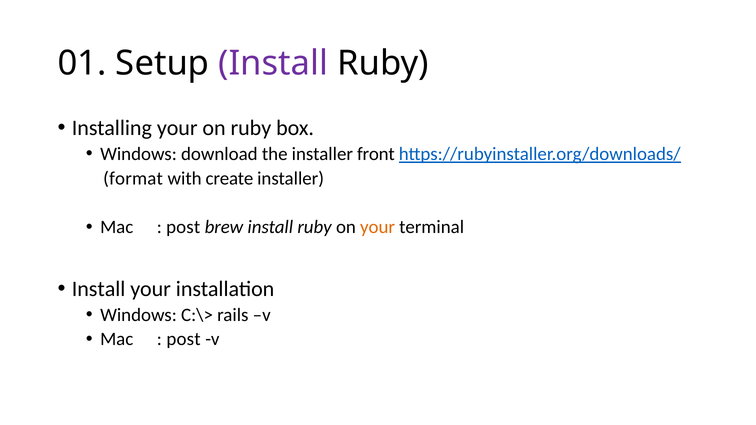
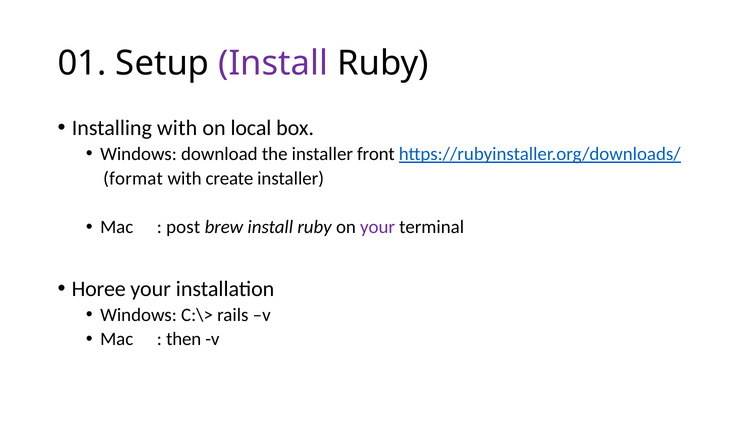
Installing your: your -> with
on ruby: ruby -> local
your at (378, 227) colour: orange -> purple
Install at (99, 289): Install -> Horee
post at (184, 339): post -> then
